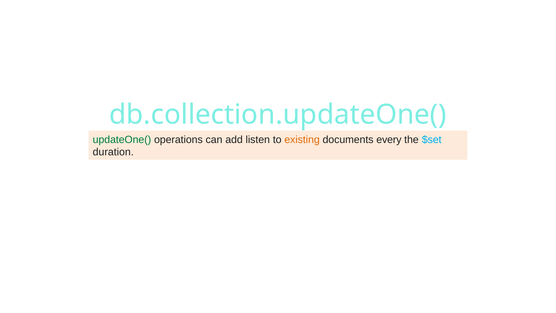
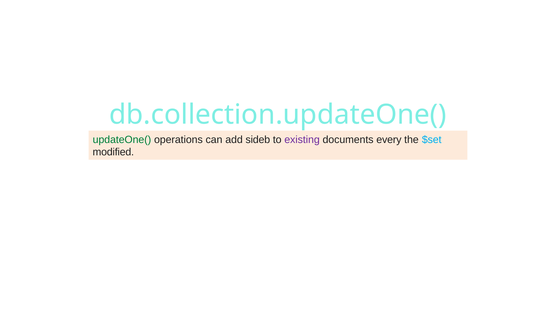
listen: listen -> sideb
existing colour: orange -> purple
duration: duration -> modified
